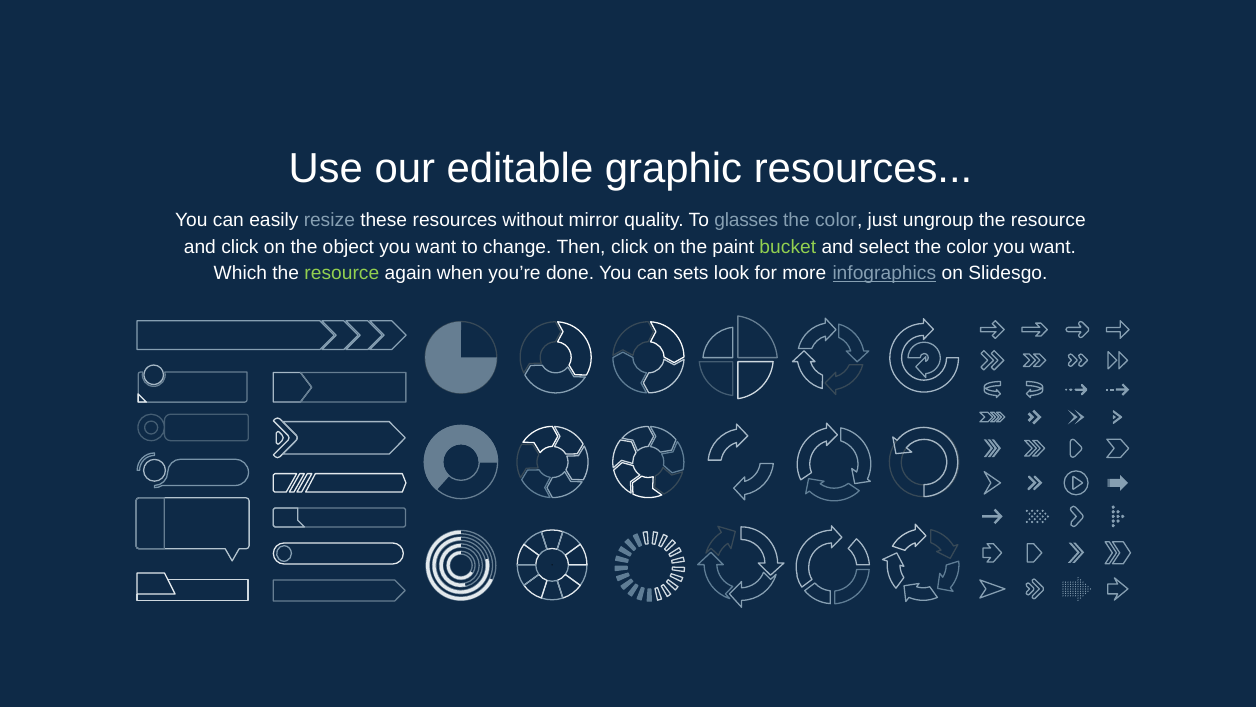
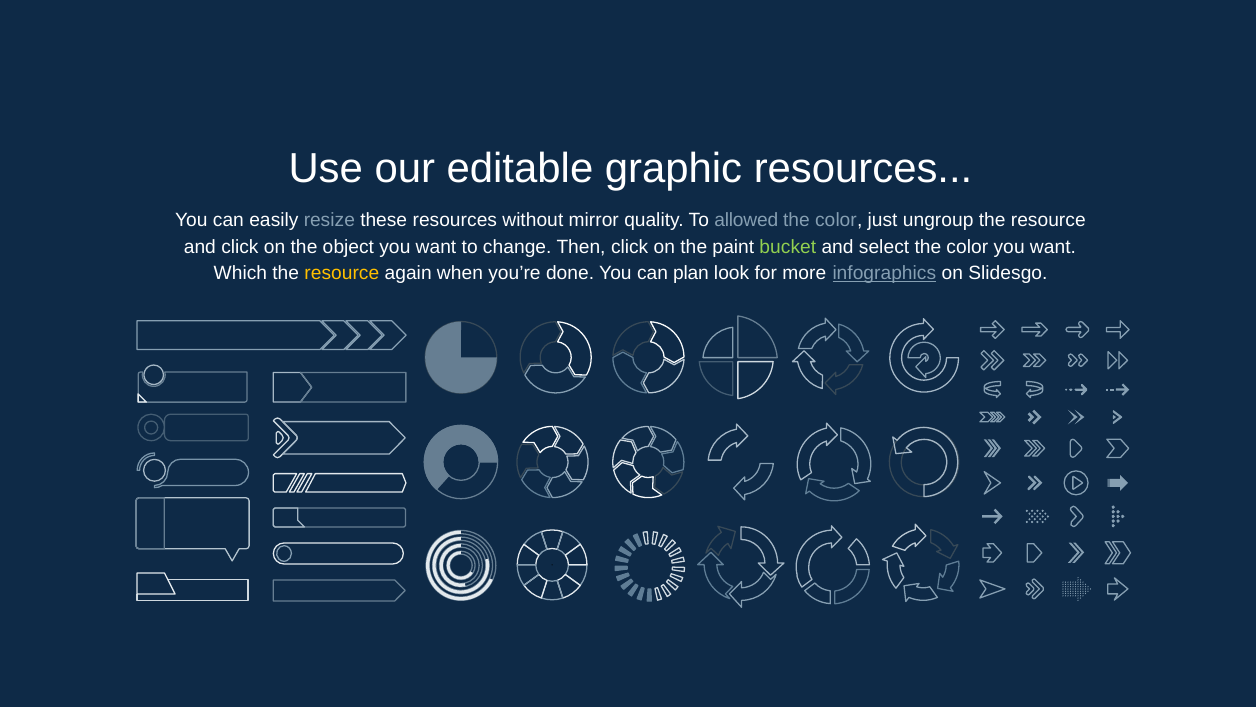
glasses: glasses -> allowed
resource at (342, 273) colour: light green -> yellow
sets: sets -> plan
